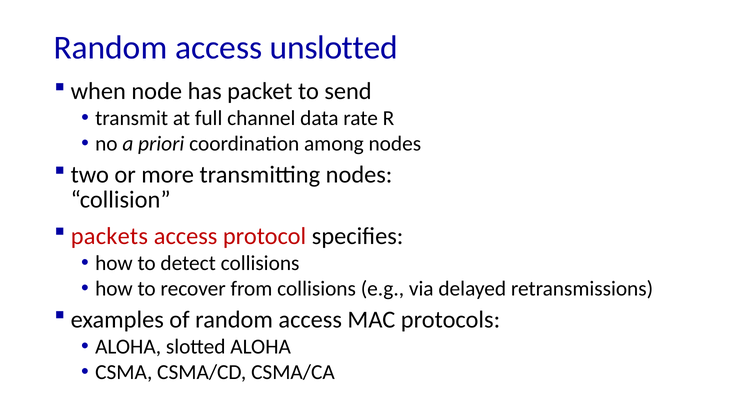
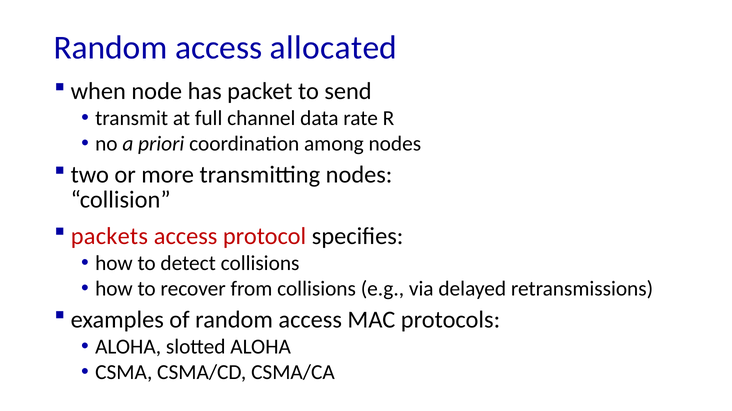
unslotted: unslotted -> allocated
